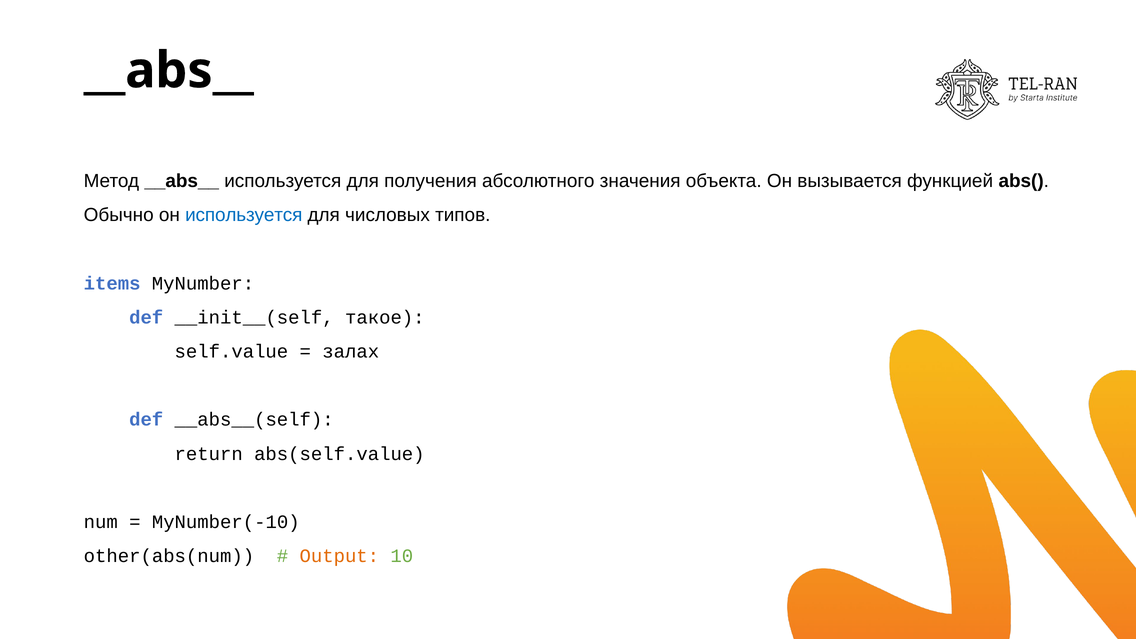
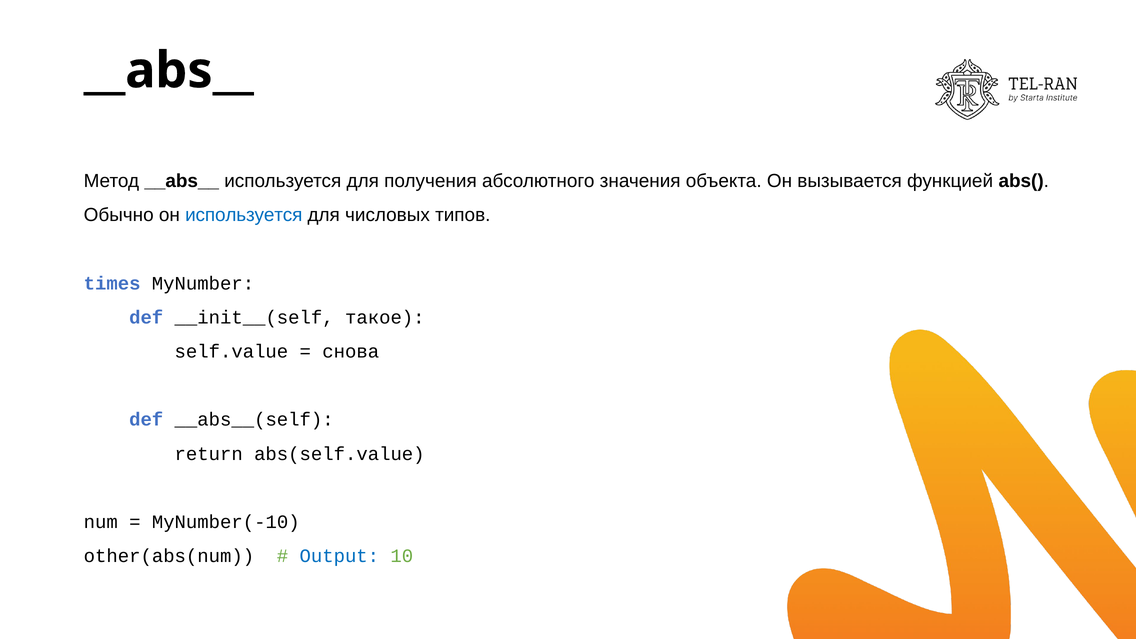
items: items -> times
залах: залах -> снова
Output colour: orange -> blue
